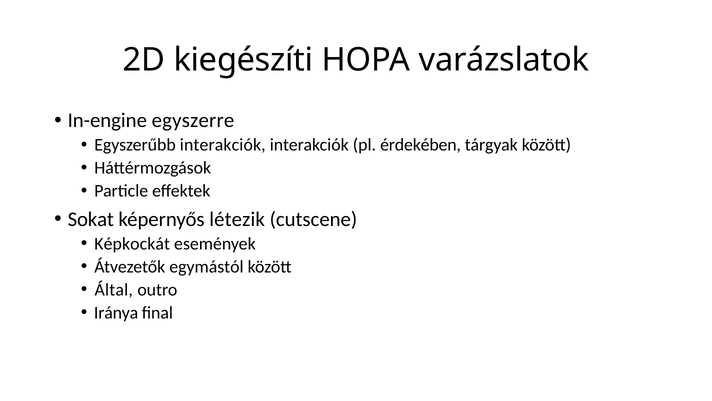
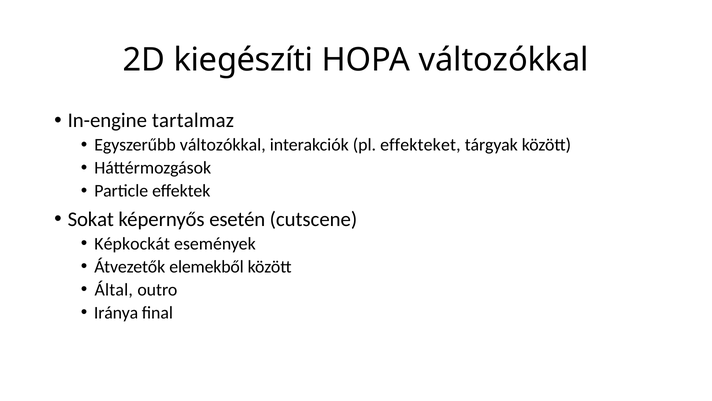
HOPA varázslatok: varázslatok -> változókkal
egyszerre: egyszerre -> tartalmaz
Egyszerűbb interakciók: interakciók -> változókkal
érdekében: érdekében -> effekteket
létezik: létezik -> esetén
egymástól: egymástól -> elemekből
